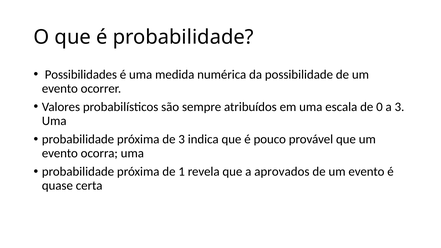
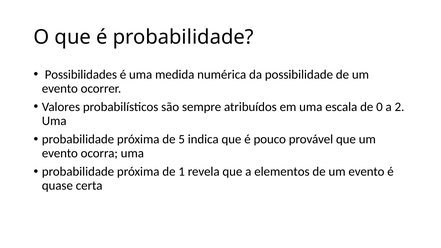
a 3: 3 -> 2
de 3: 3 -> 5
aprovados: aprovados -> elementos
